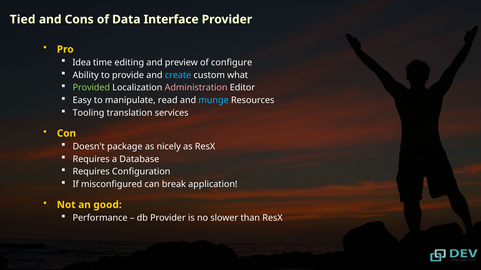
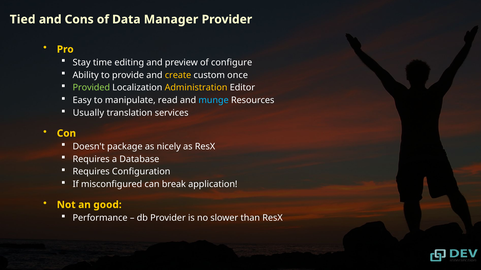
Interface: Interface -> Manager
Idea: Idea -> Stay
create colour: light blue -> yellow
what: what -> once
Administration colour: pink -> yellow
Tooling: Tooling -> Usually
